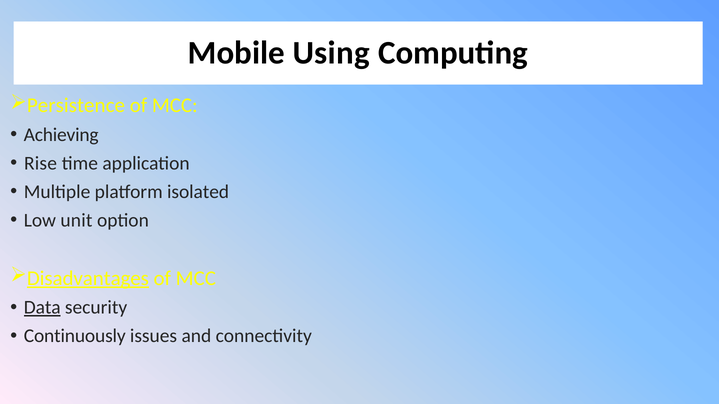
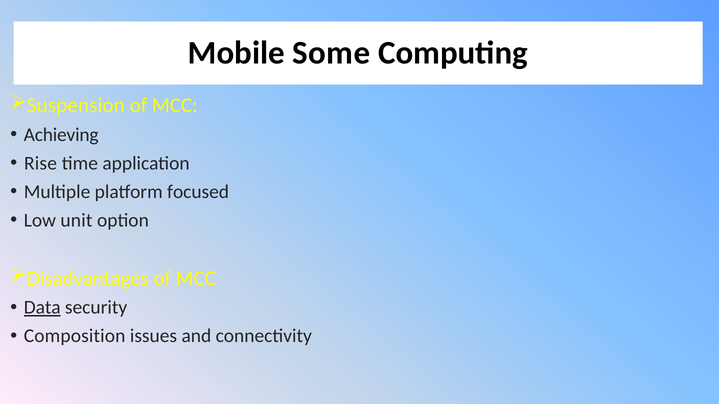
Using: Using -> Some
Persistence: Persistence -> Suspension
isolated: isolated -> focused
Disadvantages underline: present -> none
Continuously: Continuously -> Composition
